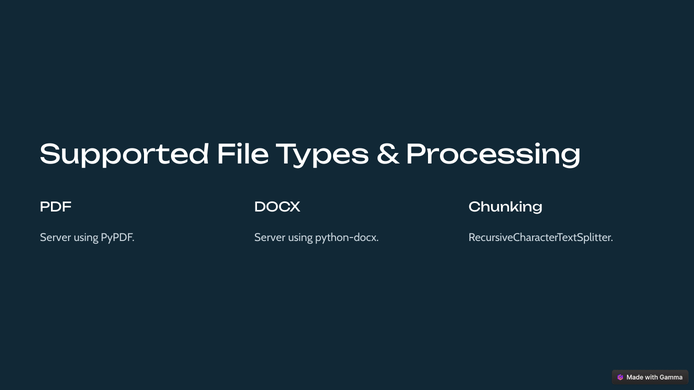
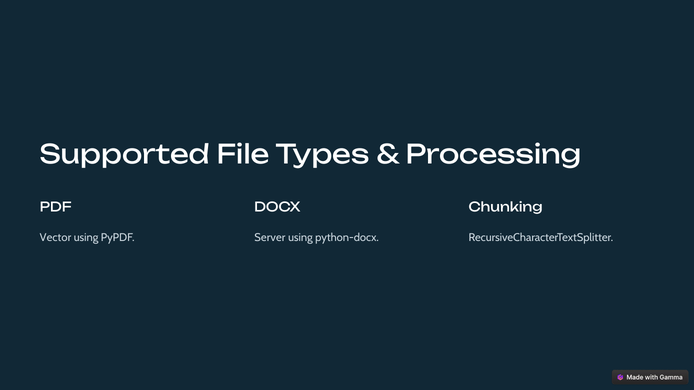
Server at (55, 238): Server -> Vector
